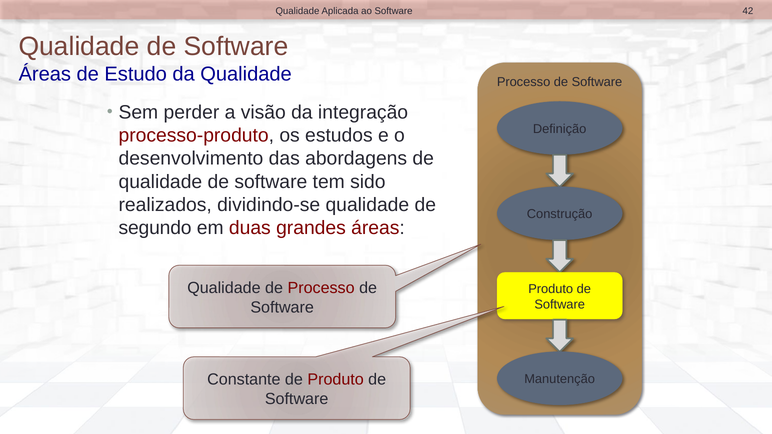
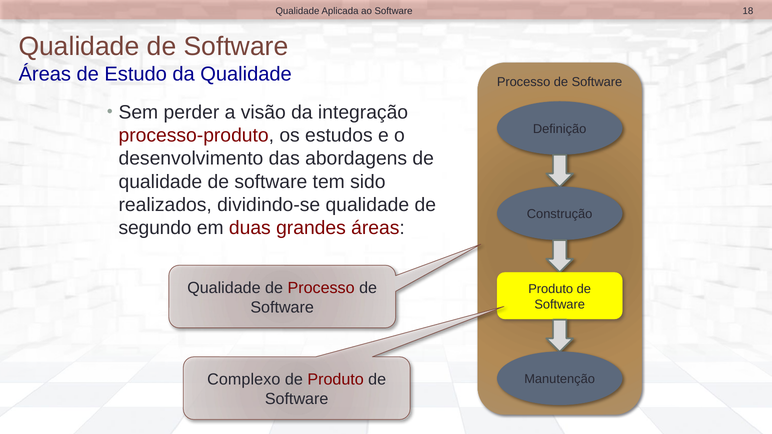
42: 42 -> 18
Constante: Constante -> Complexo
